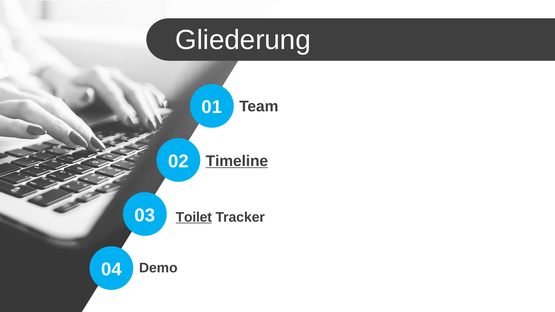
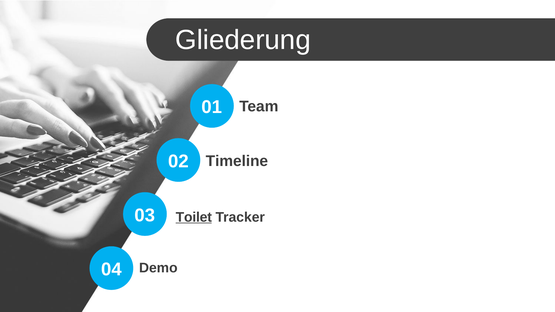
Timeline underline: present -> none
